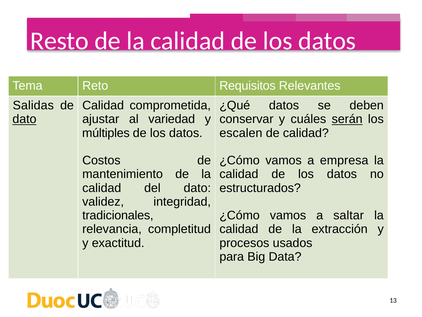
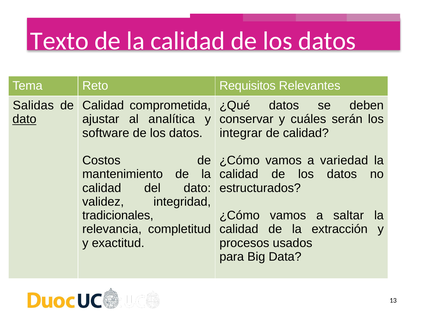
Resto: Resto -> Texto
variedad: variedad -> analítica
serán underline: present -> none
múltiples: múltiples -> software
escalen: escalen -> integrar
empresa: empresa -> variedad
